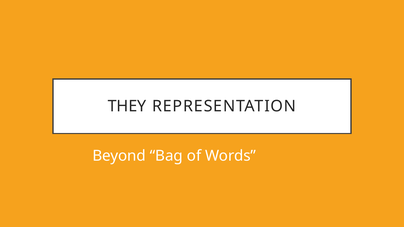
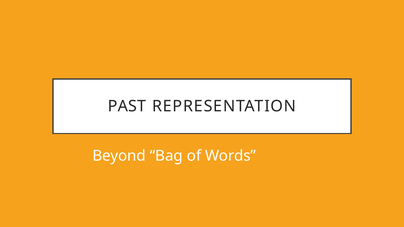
THEY: THEY -> PAST
